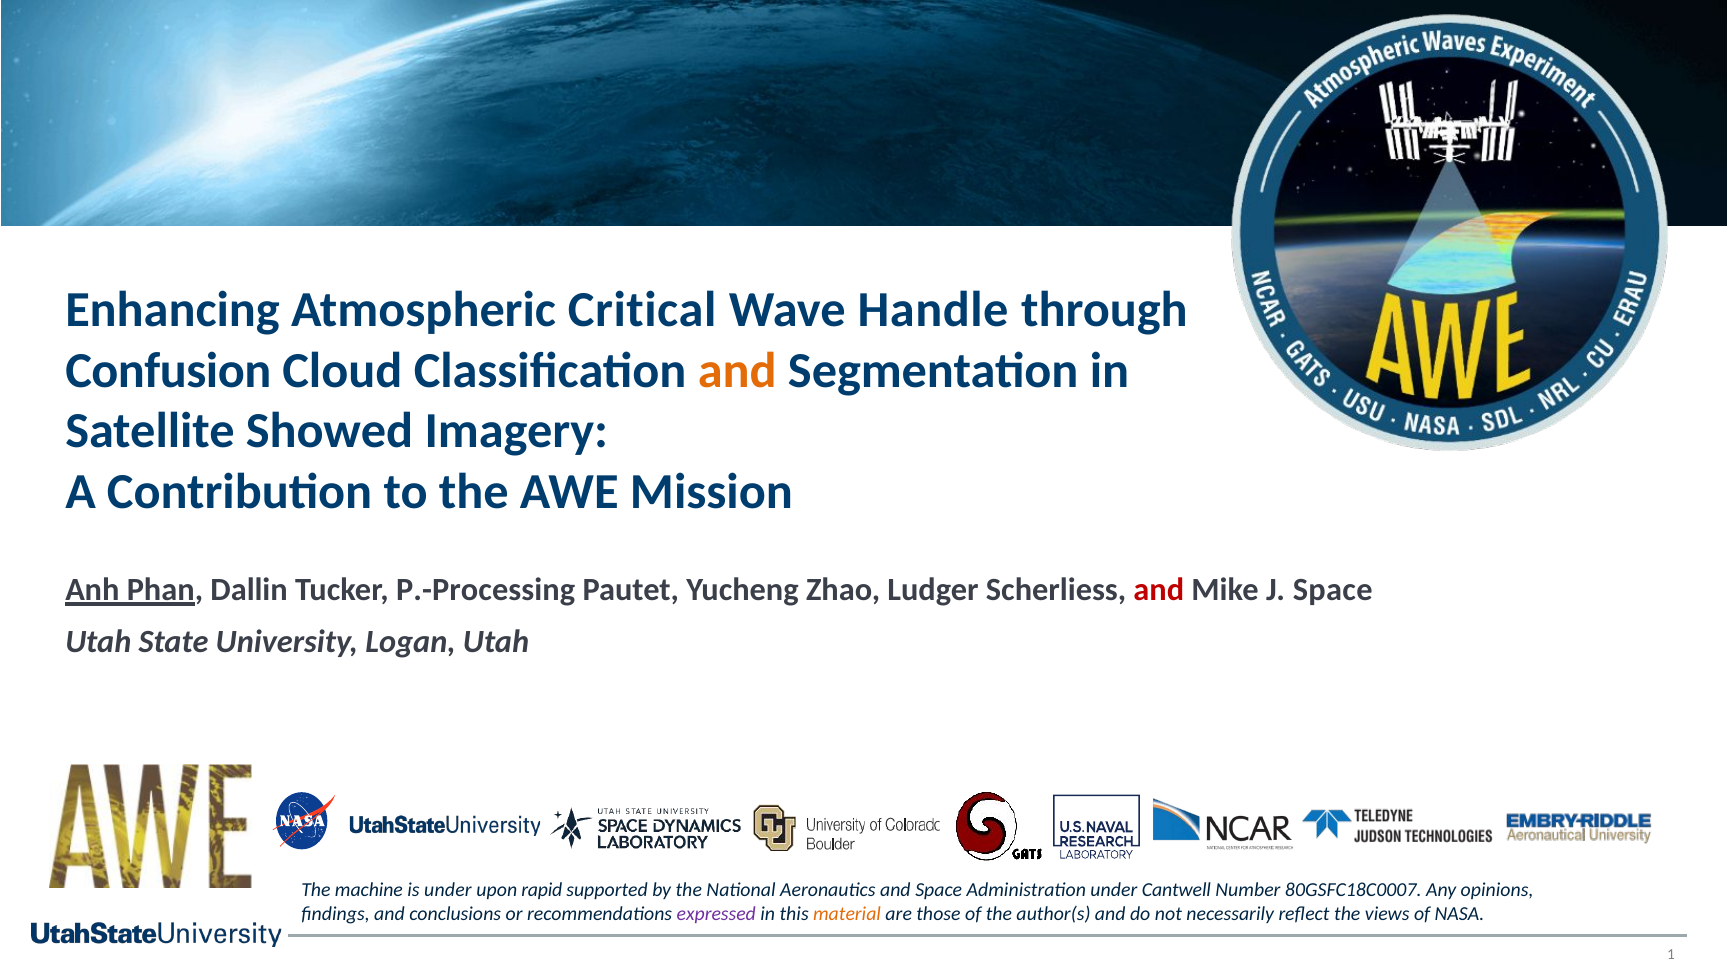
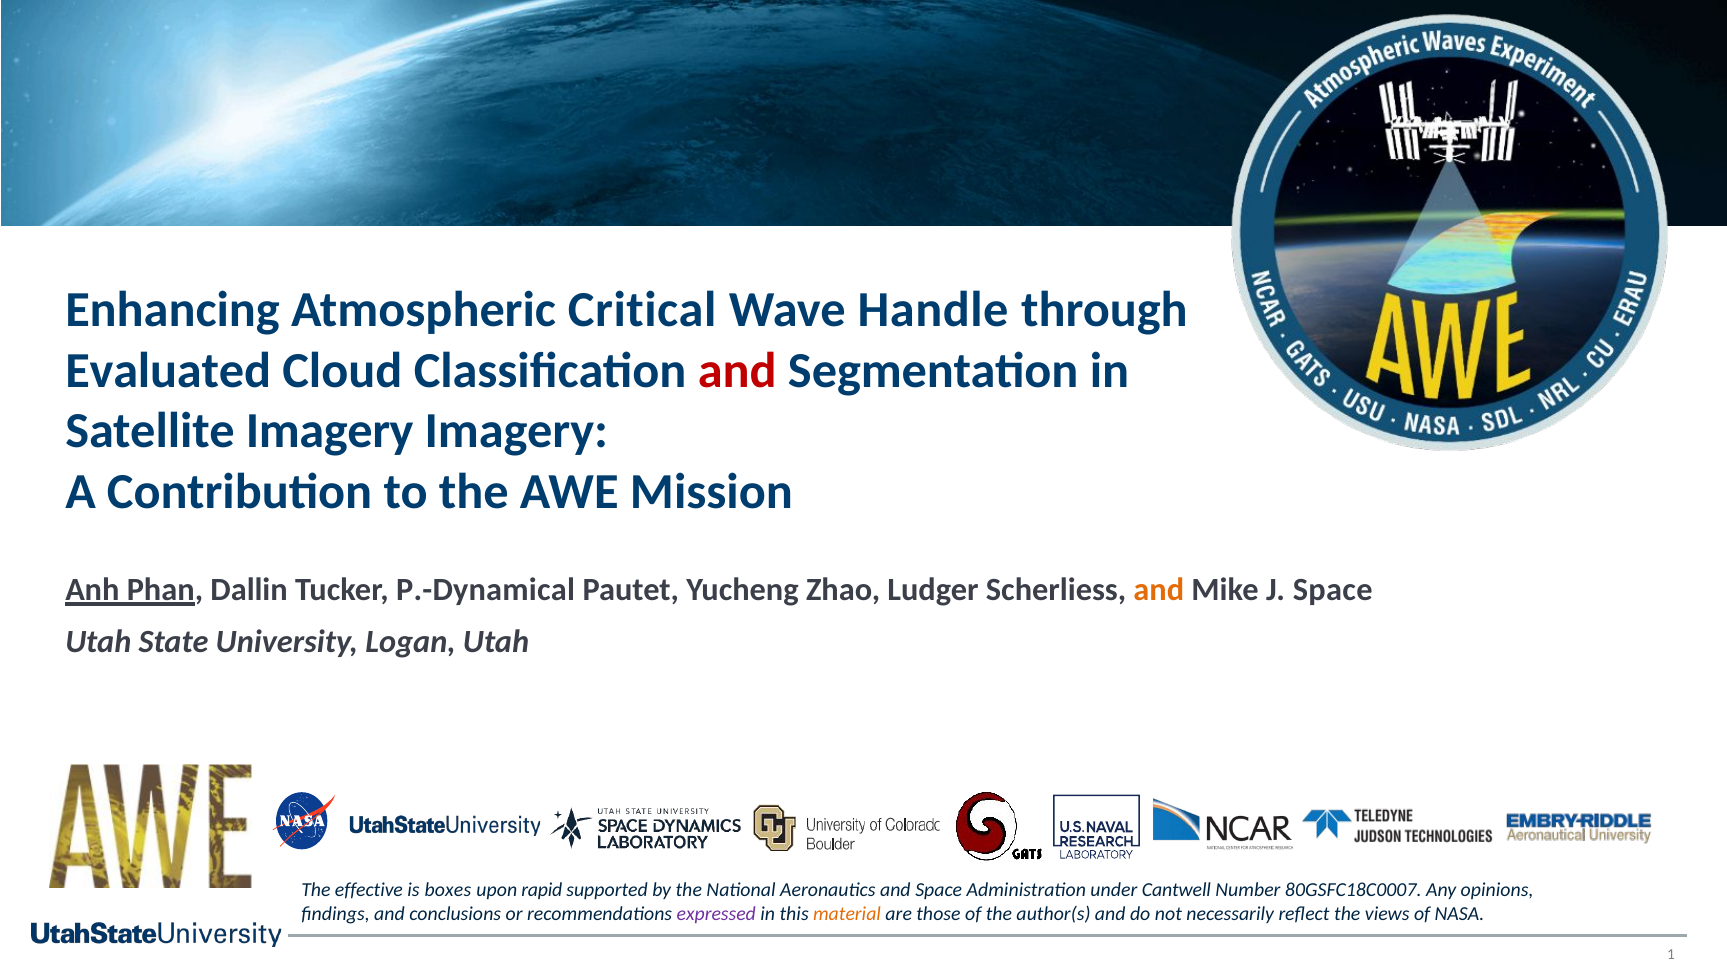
Confusion: Confusion -> Evaluated
and at (737, 371) colour: orange -> red
Satellite Showed: Showed -> Imagery
P.-Processing: P.-Processing -> P.-Dynamical
and at (1159, 590) colour: red -> orange
machine: machine -> effective
is under: under -> boxes
